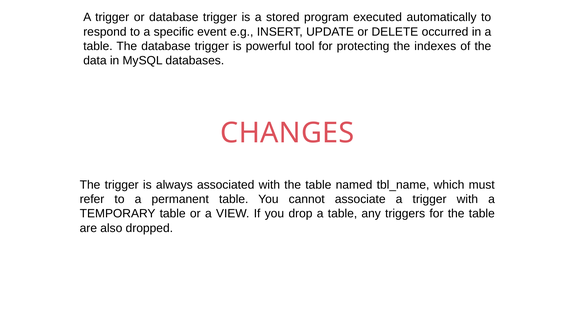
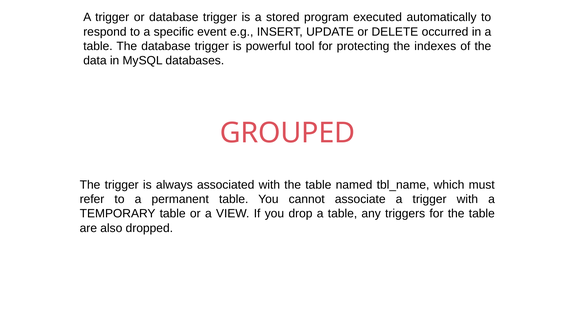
CHANGES: CHANGES -> GROUPED
